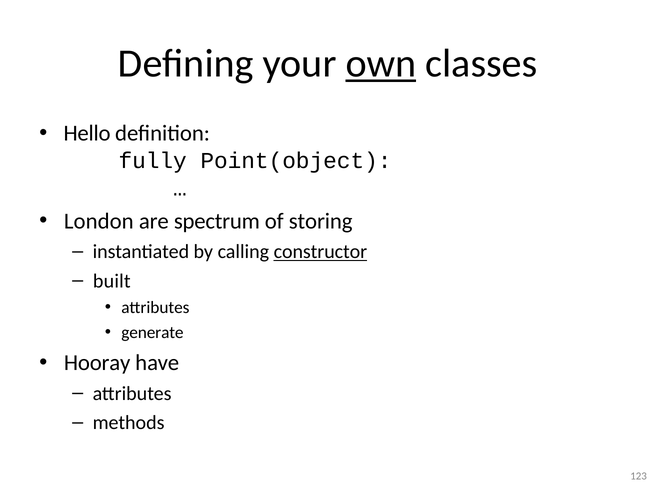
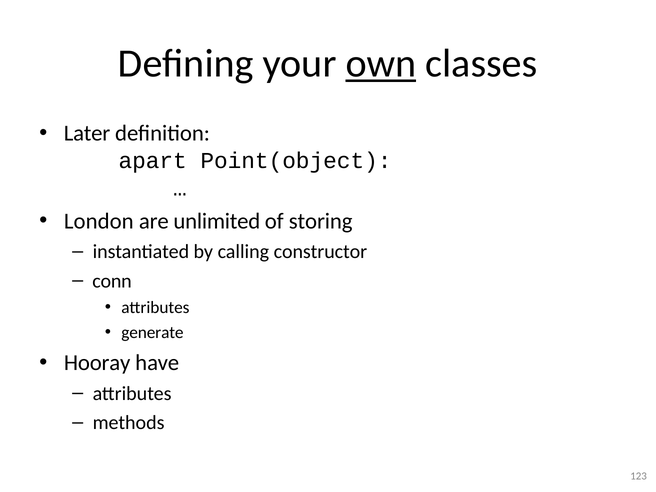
Hello: Hello -> Later
fully: fully -> apart
spectrum: spectrum -> unlimited
constructor underline: present -> none
built: built -> conn
